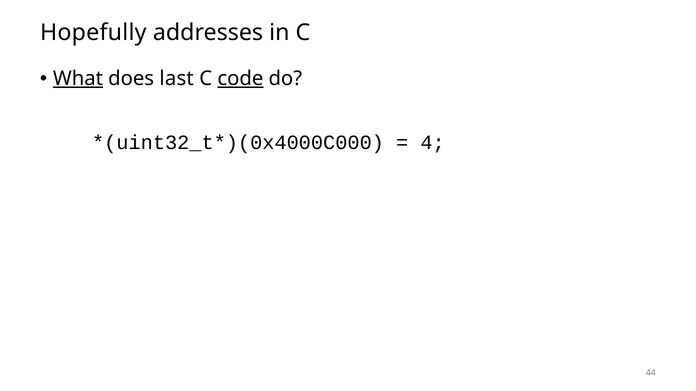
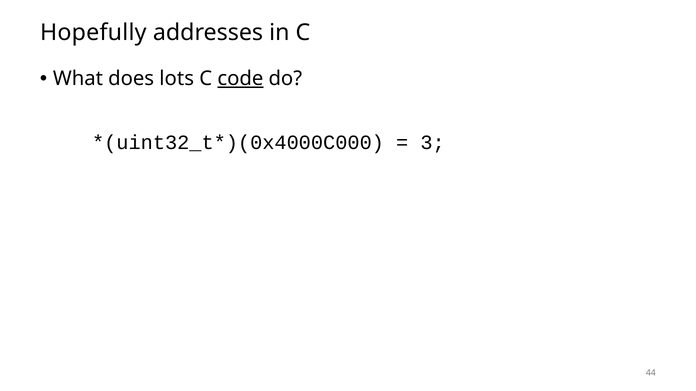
What underline: present -> none
last: last -> lots
4: 4 -> 3
